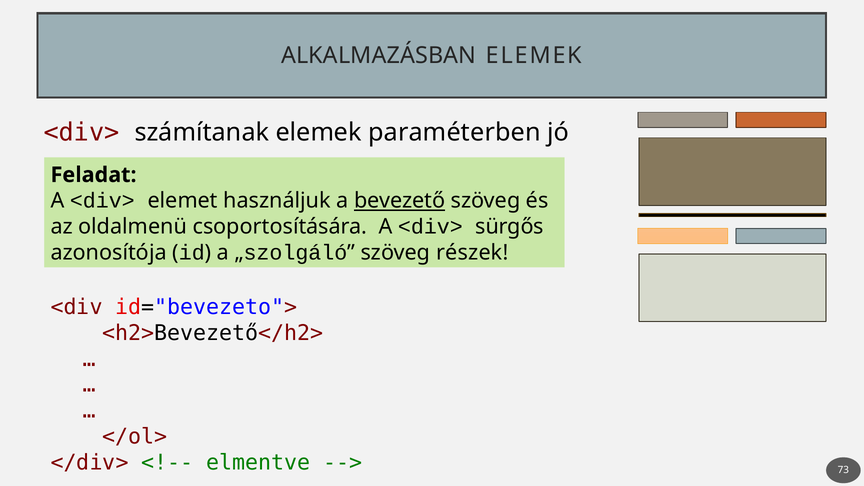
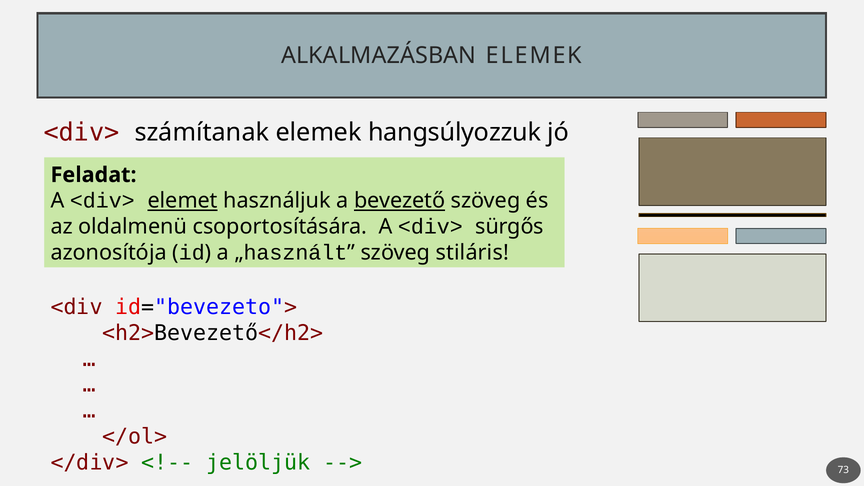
paraméterben: paraméterben -> hangsúlyozzuk
elemet underline: none -> present
szolgáló: szolgáló -> használt
részek: részek -> stiláris
elmentve: elmentve -> jelöljük
